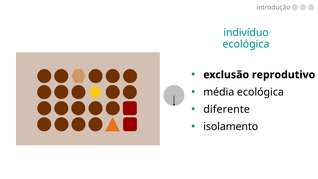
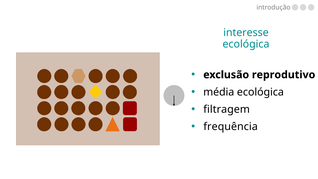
indivíduo: indivíduo -> interesse
diferente: diferente -> filtragem
isolamento: isolamento -> frequência
